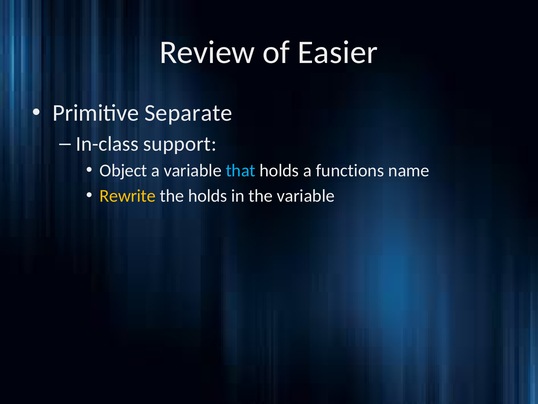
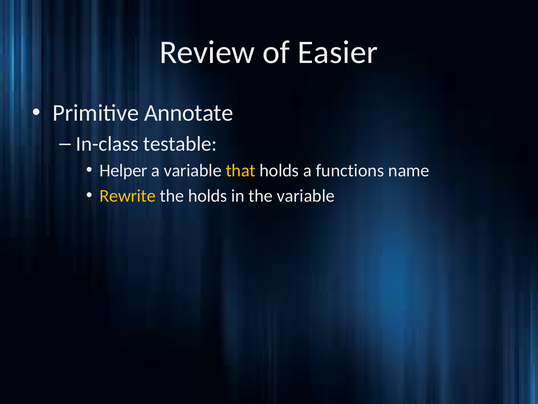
Separate: Separate -> Annotate
support: support -> testable
Object: Object -> Helper
that colour: light blue -> yellow
